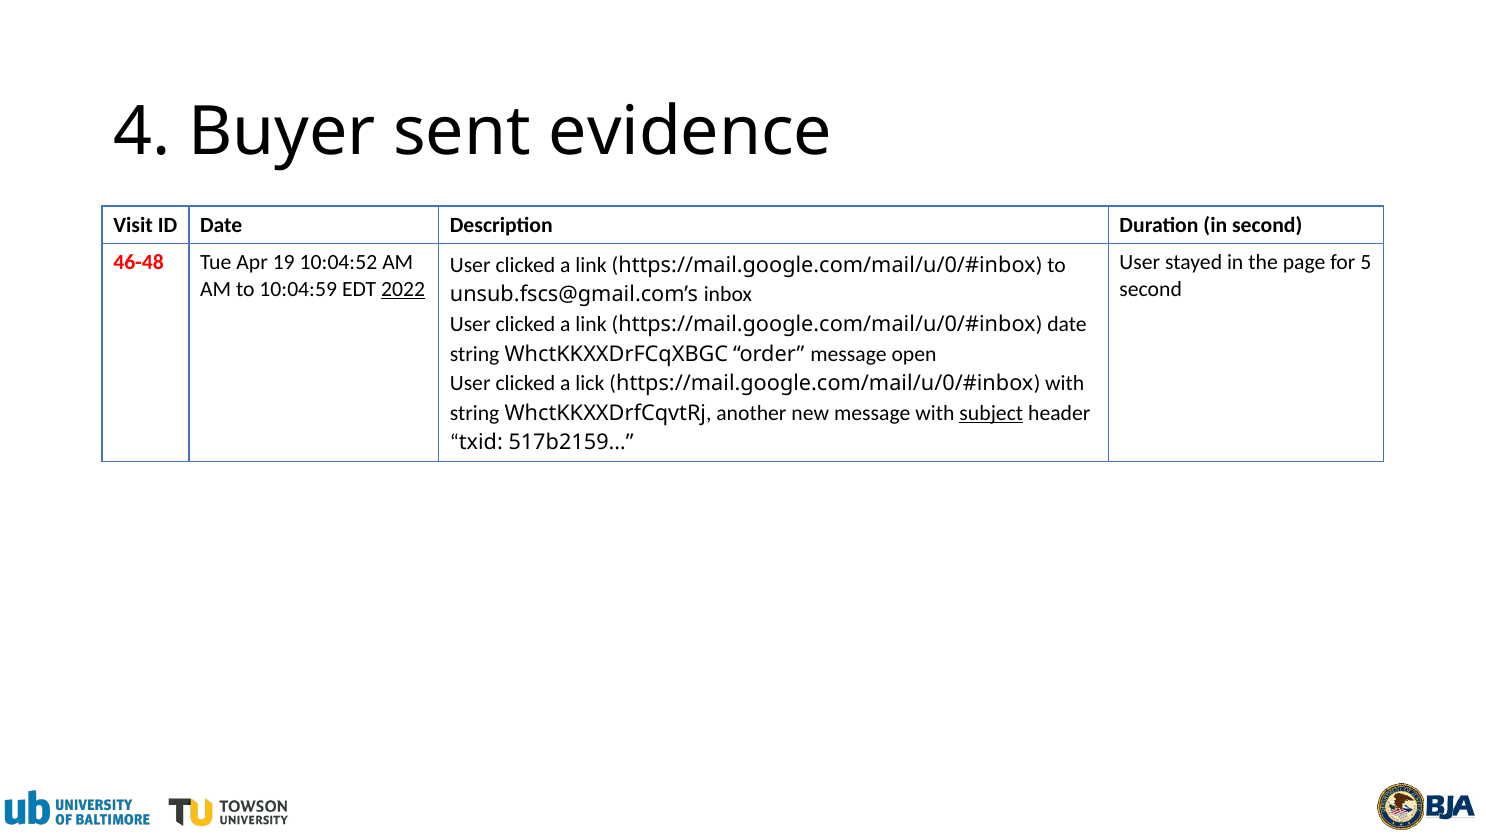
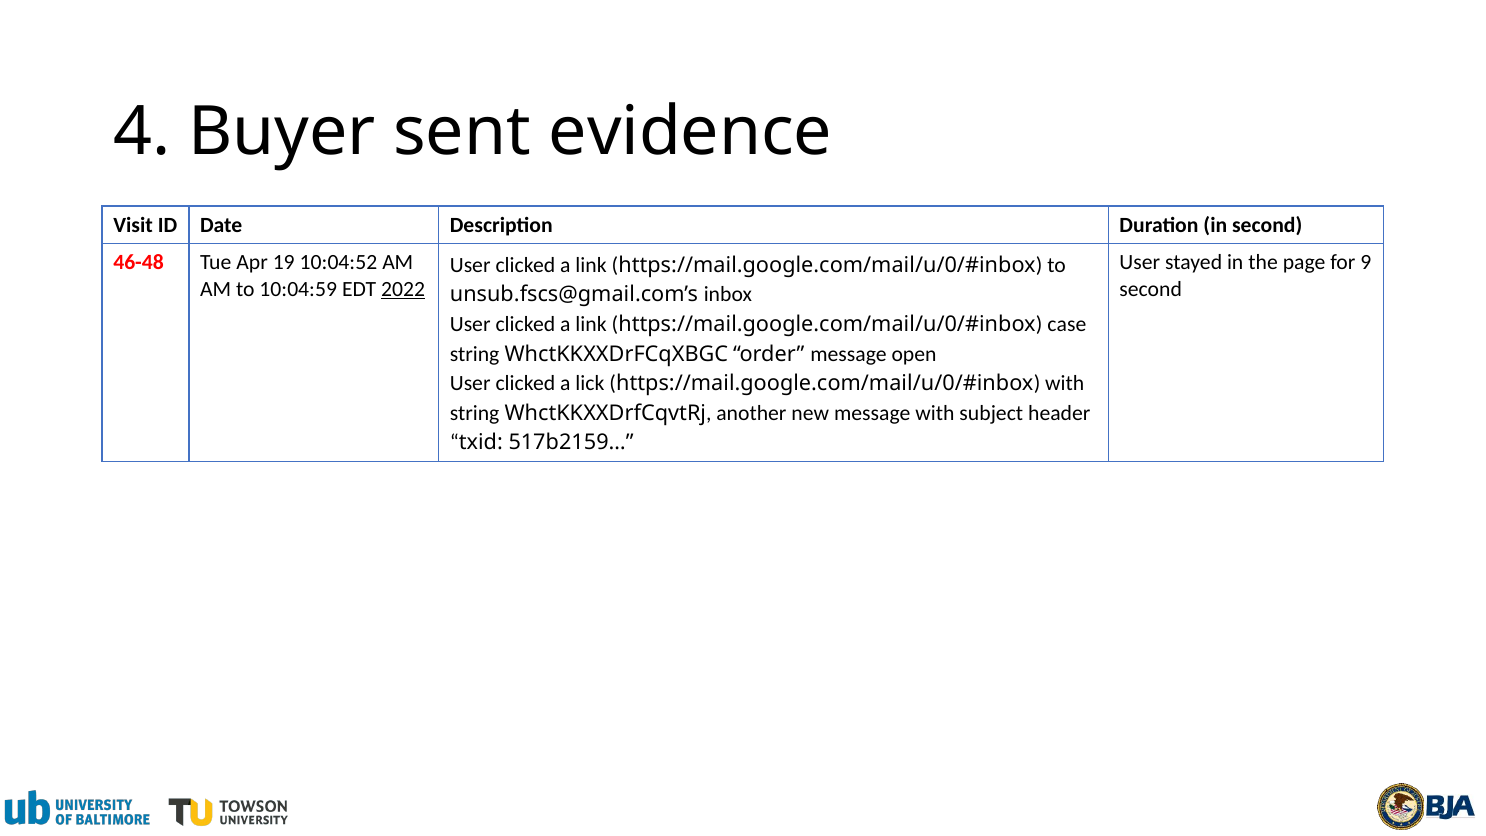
5: 5 -> 9
date at (1067, 324): date -> case
subject underline: present -> none
